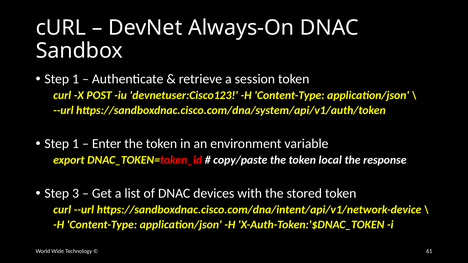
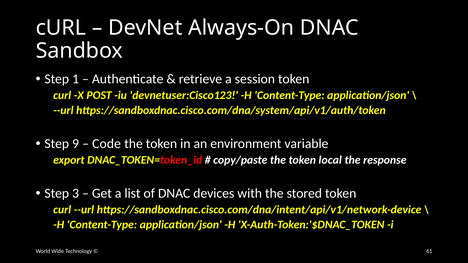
1 at (76, 144): 1 -> 9
Enter: Enter -> Code
